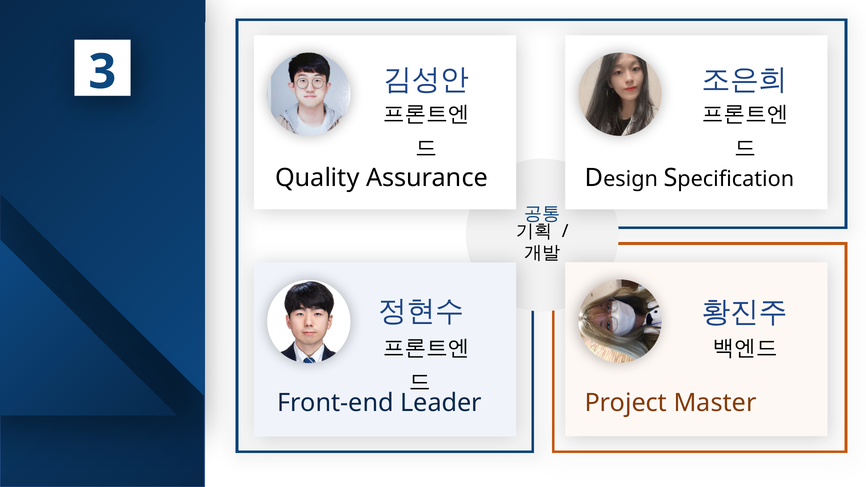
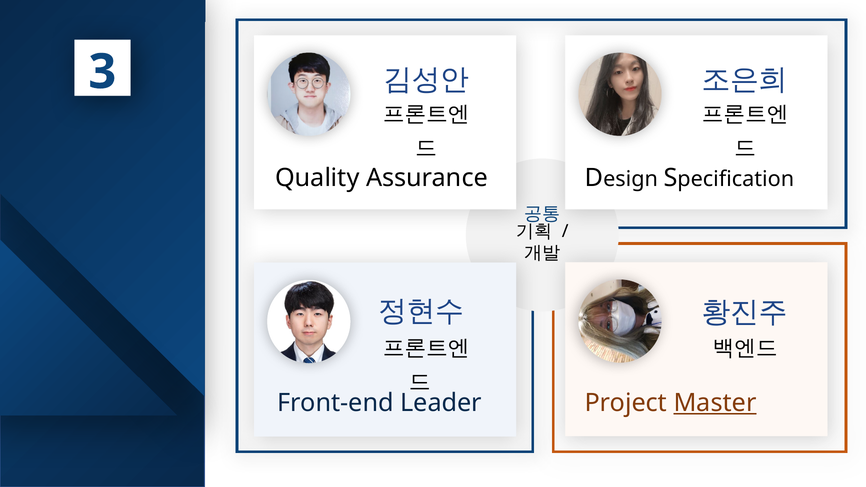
Master underline: none -> present
